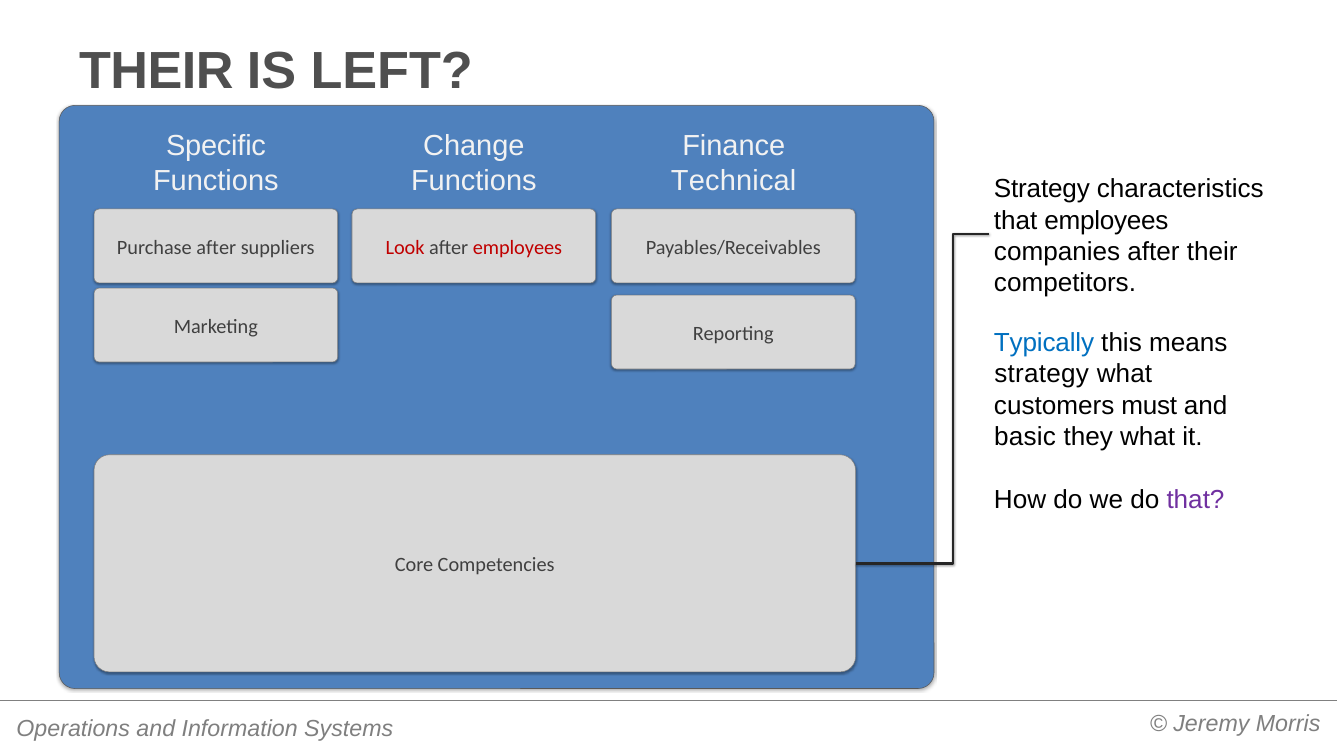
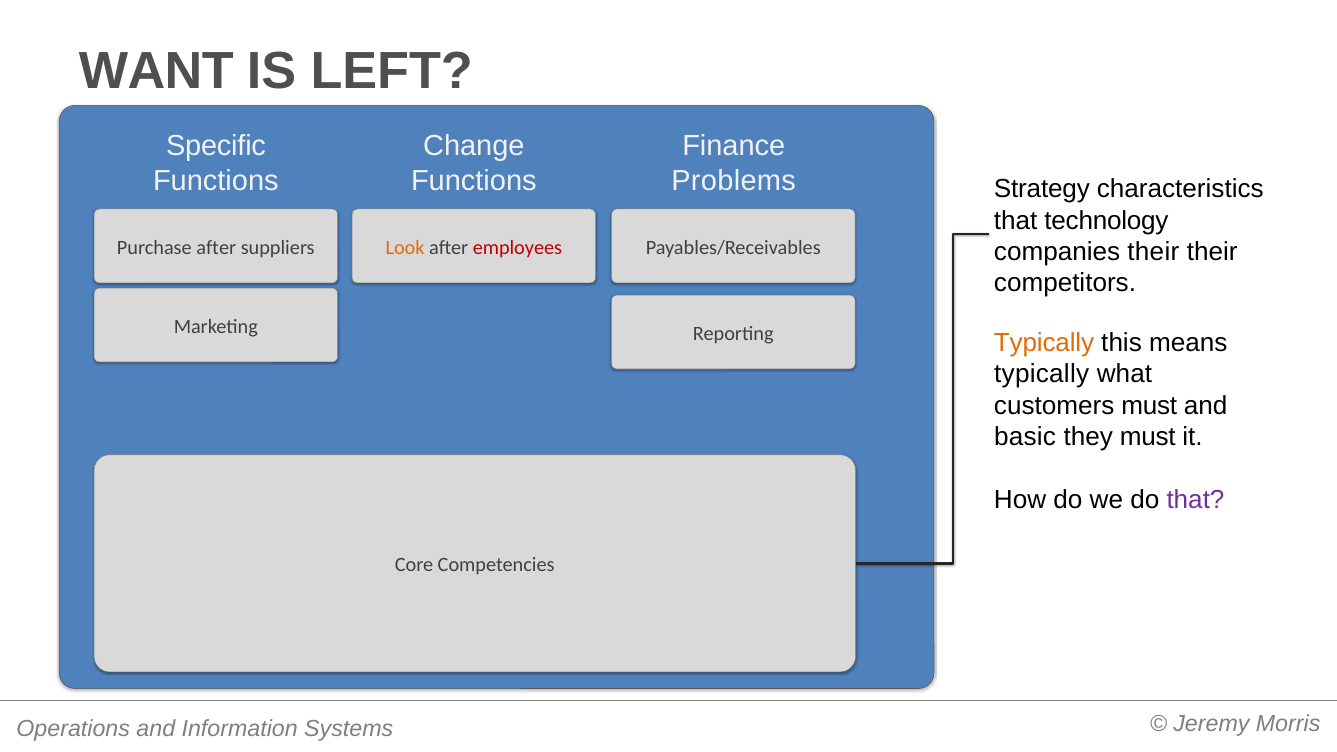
THEIR at (156, 72): THEIR -> WANT
Technical: Technical -> Problems
that employees: employees -> technology
Look colour: red -> orange
companies after: after -> their
Typically at (1044, 343) colour: blue -> orange
strategy at (1042, 374): strategy -> typically
they what: what -> must
